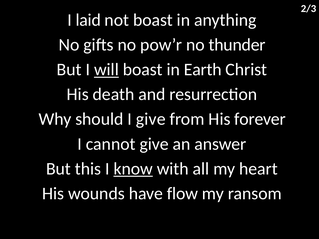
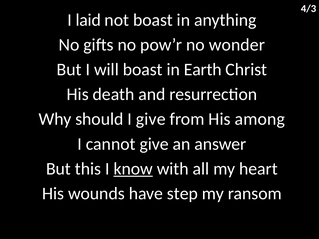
2/3: 2/3 -> 4/3
thunder: thunder -> wonder
will underline: present -> none
forever: forever -> among
flow: flow -> step
